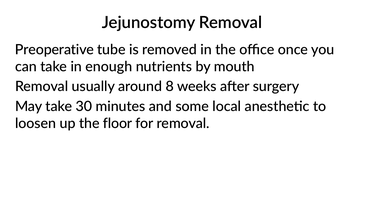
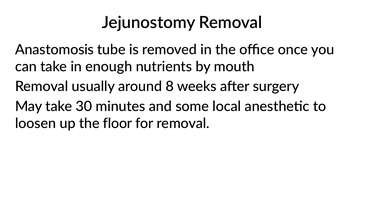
Preoperative: Preoperative -> Anastomosis
